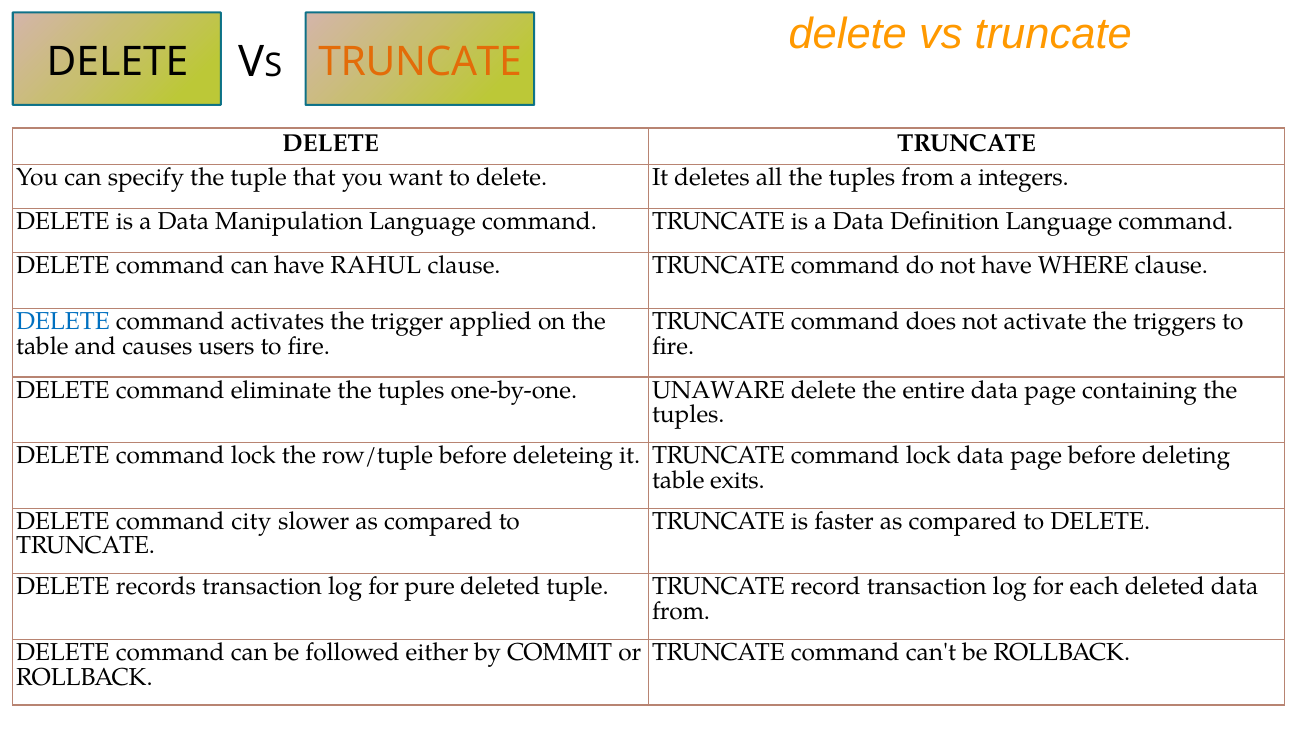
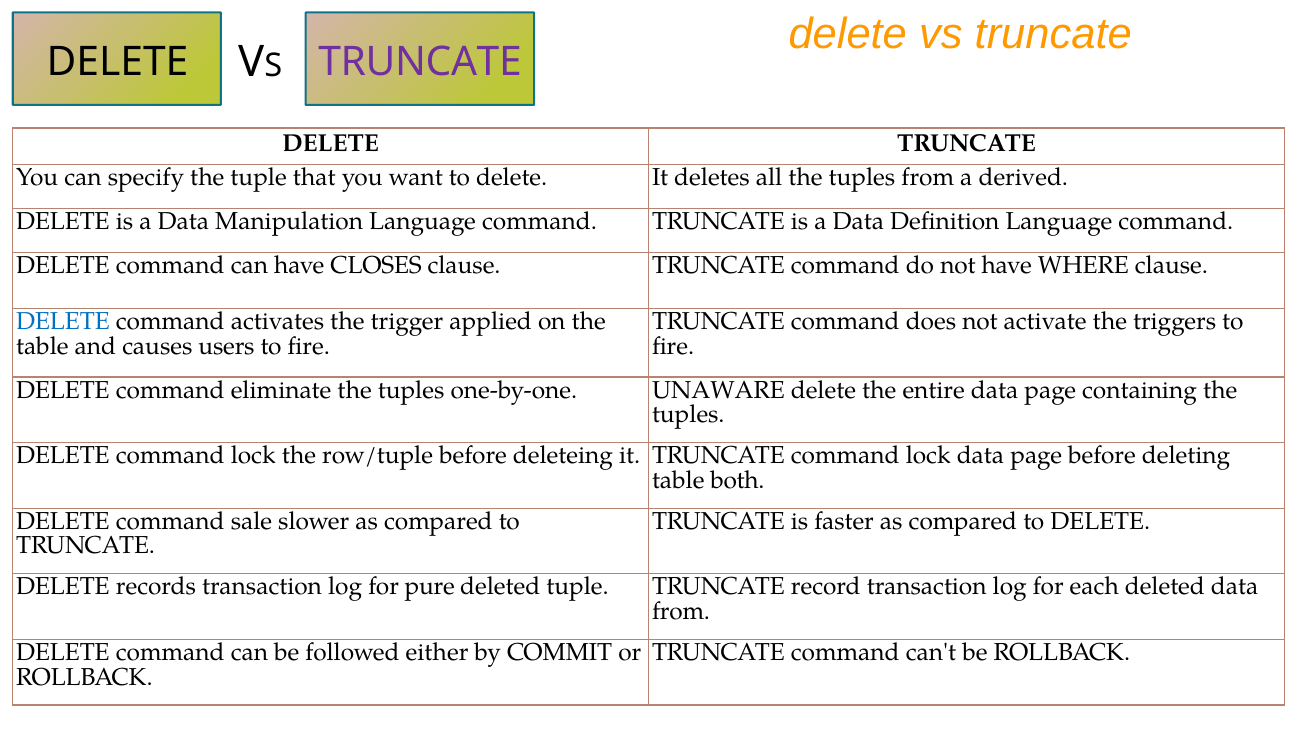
TRUNCATE at (420, 62) colour: orange -> purple
integers: integers -> derived
RAHUL: RAHUL -> CLOSES
exits: exits -> both
city: city -> sale
